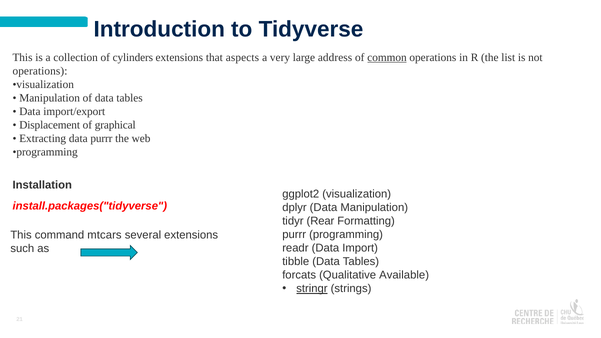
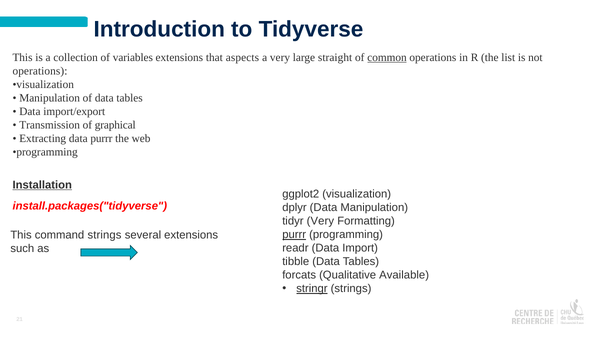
cylinders: cylinders -> variables
address: address -> straight
Displacement: Displacement -> Transmission
Installation underline: none -> present
tidyr Rear: Rear -> Very
purrr at (294, 235) underline: none -> present
command mtcars: mtcars -> strings
